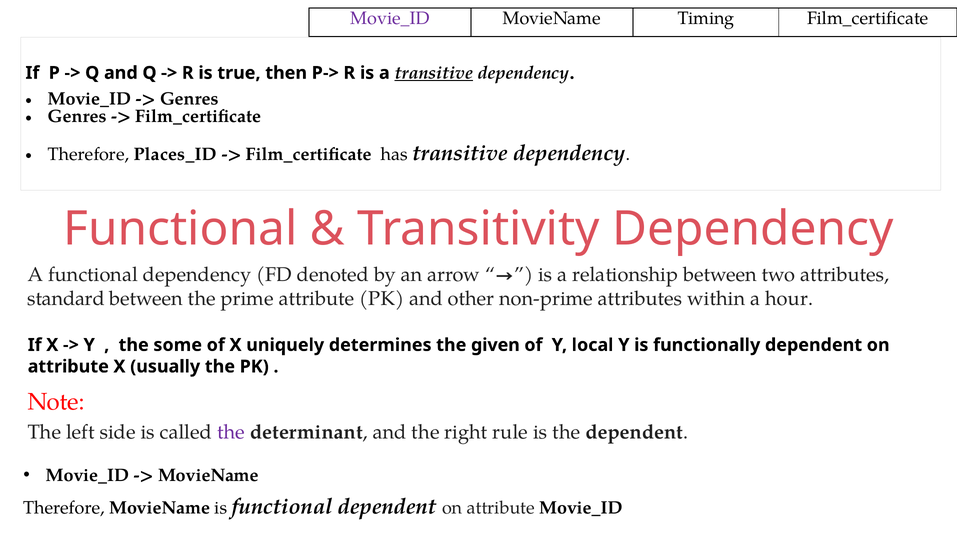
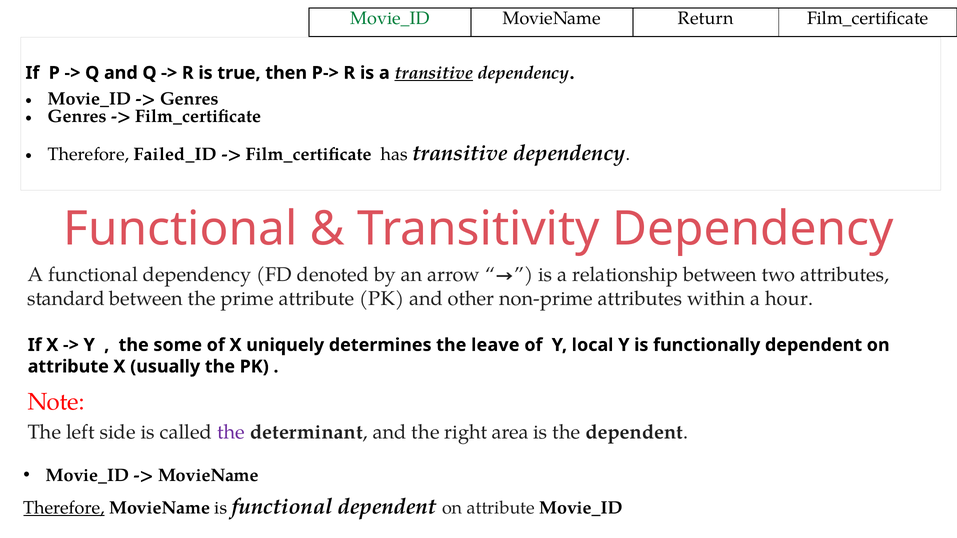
Movie_ID at (390, 19) colour: purple -> green
Timing: Timing -> Return
Places_ID: Places_ID -> Failed_ID
given: given -> leave
rule: rule -> area
Therefore at (64, 508) underline: none -> present
